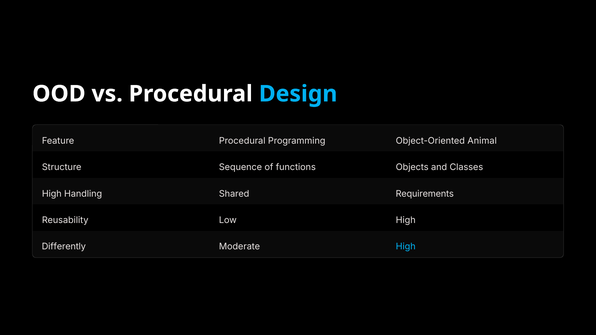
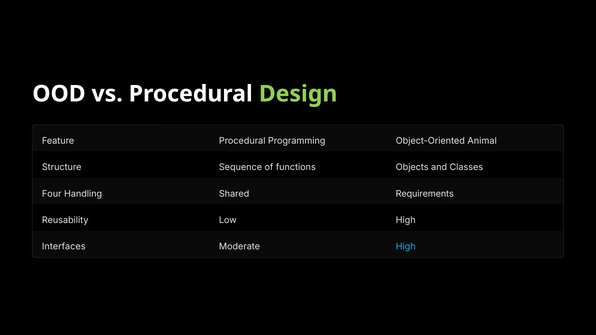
Design colour: light blue -> light green
High at (52, 194): High -> Four
Differently: Differently -> Interfaces
